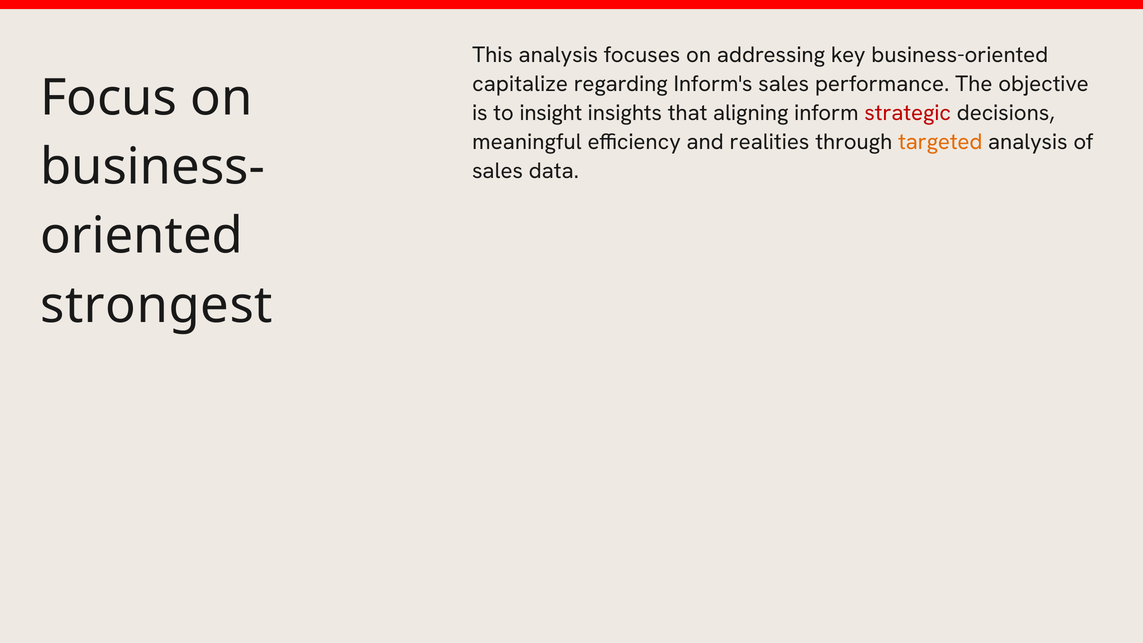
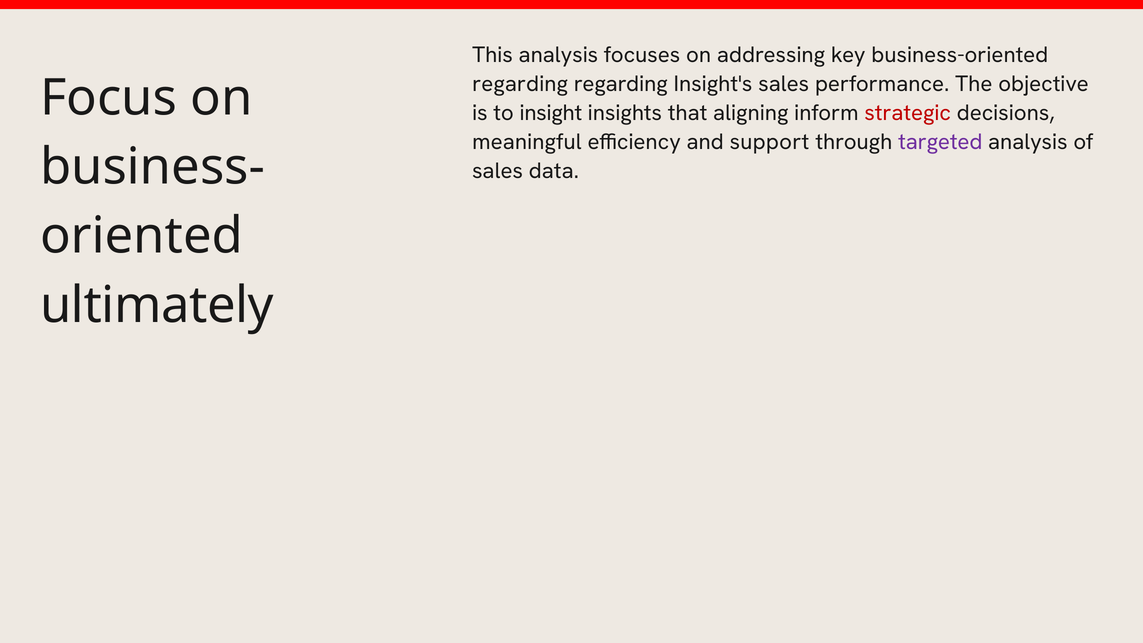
capitalize at (520, 84): capitalize -> regarding
Inform's: Inform's -> Insight's
realities: realities -> support
targeted colour: orange -> purple
strongest: strongest -> ultimately
